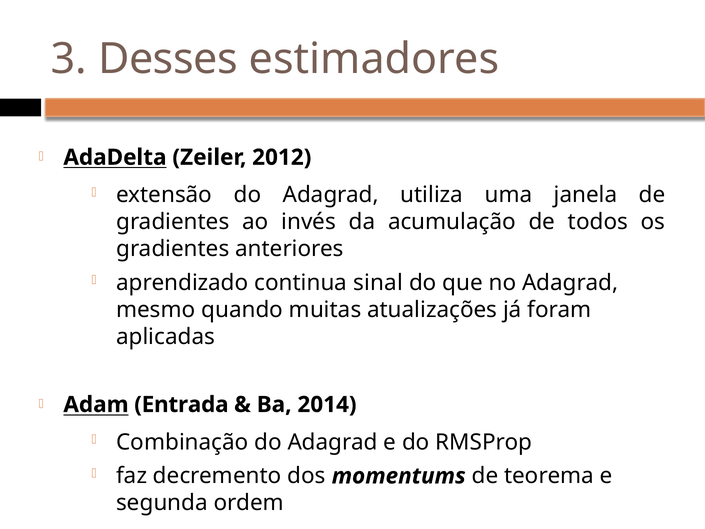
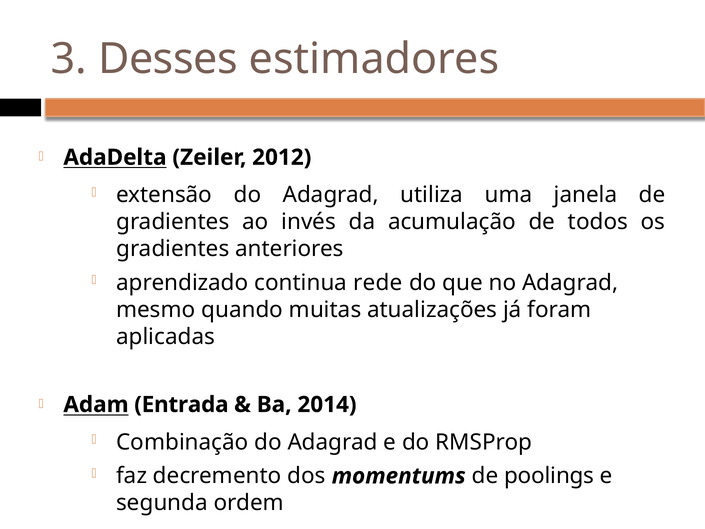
sinal: sinal -> rede
teorema: teorema -> poolings
